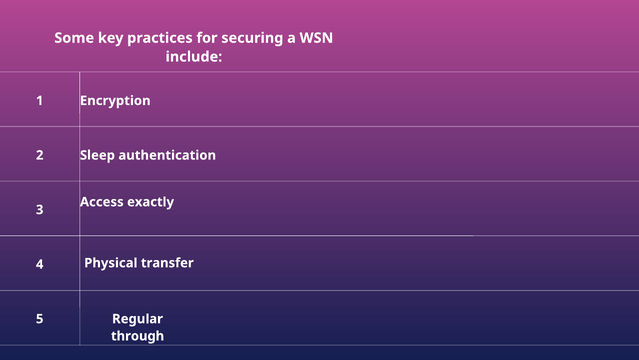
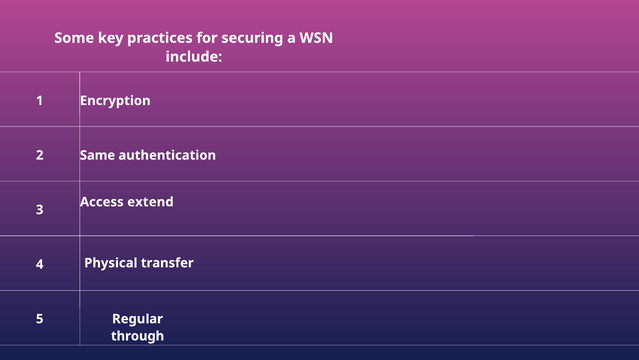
Sleep: Sleep -> Same
exactly: exactly -> extend
